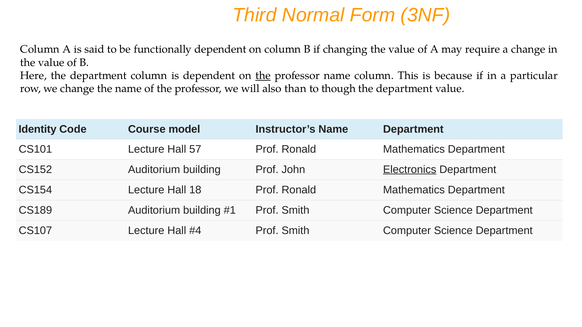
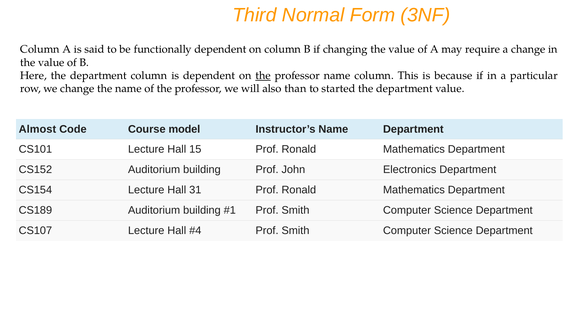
though: though -> started
Identity: Identity -> Almost
57: 57 -> 15
Electronics underline: present -> none
18: 18 -> 31
